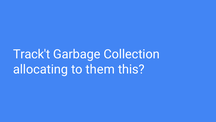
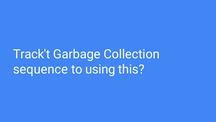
allocating: allocating -> sequence
them: them -> using
